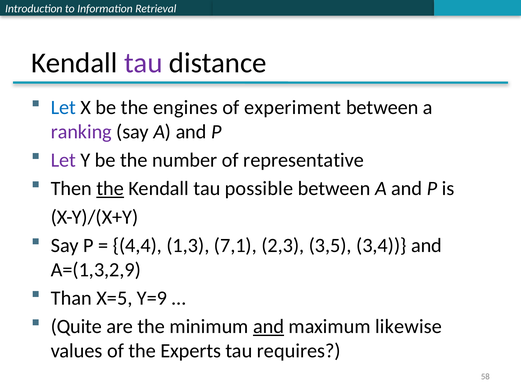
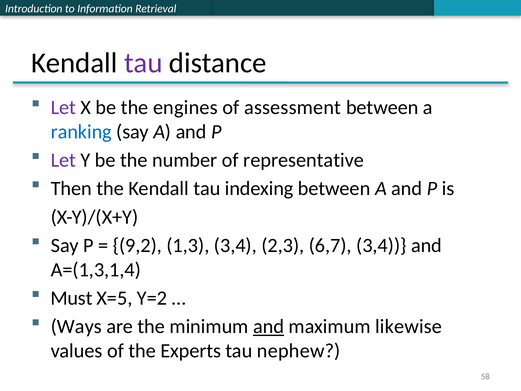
Let at (63, 107) colour: blue -> purple
experiment: experiment -> assessment
ranking colour: purple -> blue
the at (110, 188) underline: present -> none
possible: possible -> indexing
4,4: 4,4 -> 9,2
1,3 7,1: 7,1 -> 3,4
3,5: 3,5 -> 6,7
A=(1,3,2,9: A=(1,3,2,9 -> A=(1,3,1,4
Than: Than -> Must
Y=9: Y=9 -> Y=2
Quite: Quite -> Ways
requires: requires -> nephew
